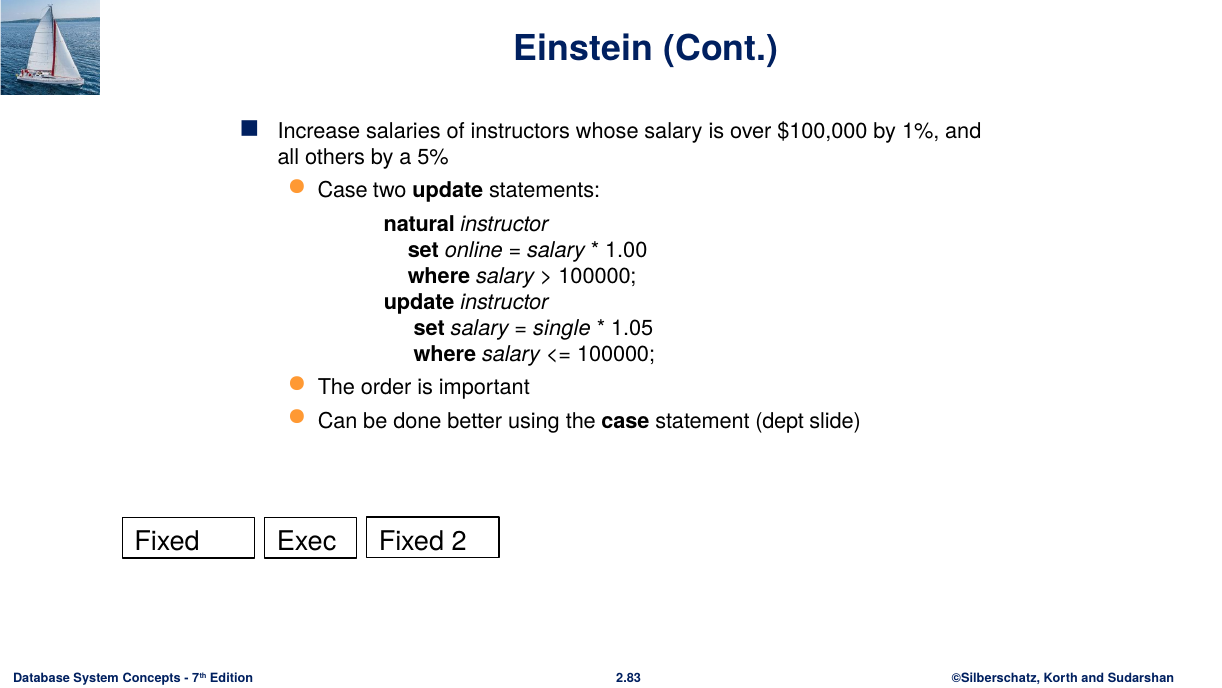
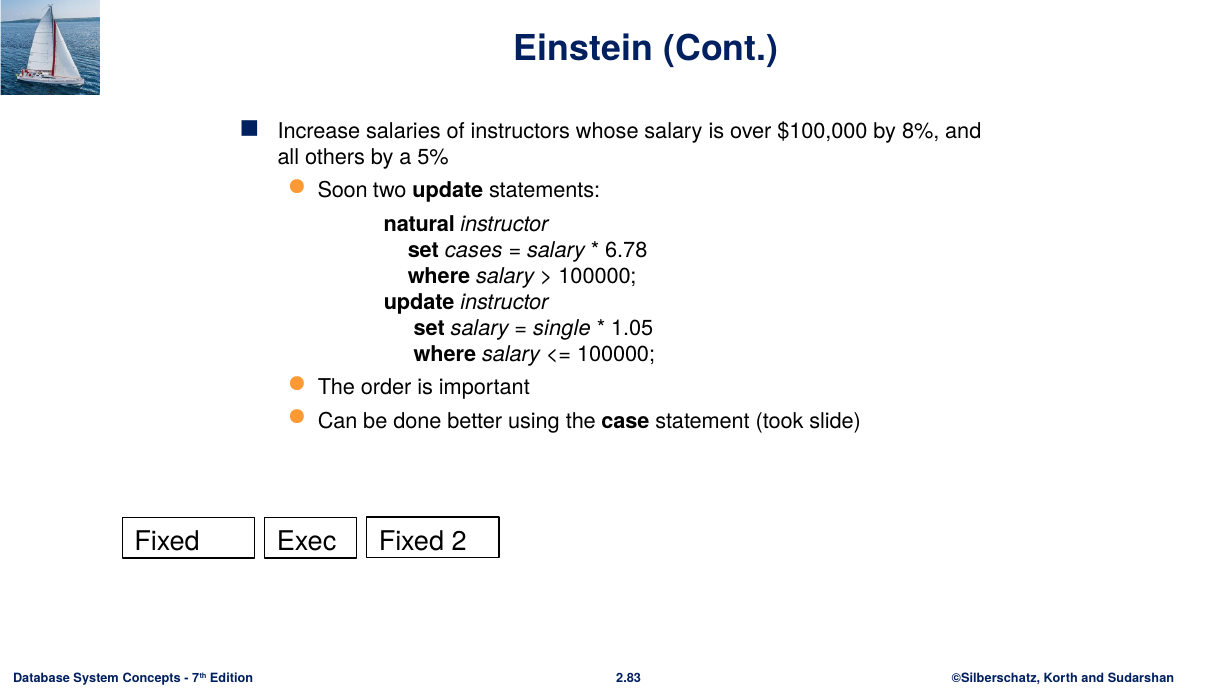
1%: 1% -> 8%
Case at (343, 190): Case -> Soon
online: online -> cases
1.00: 1.00 -> 6.78
dept: dept -> took
